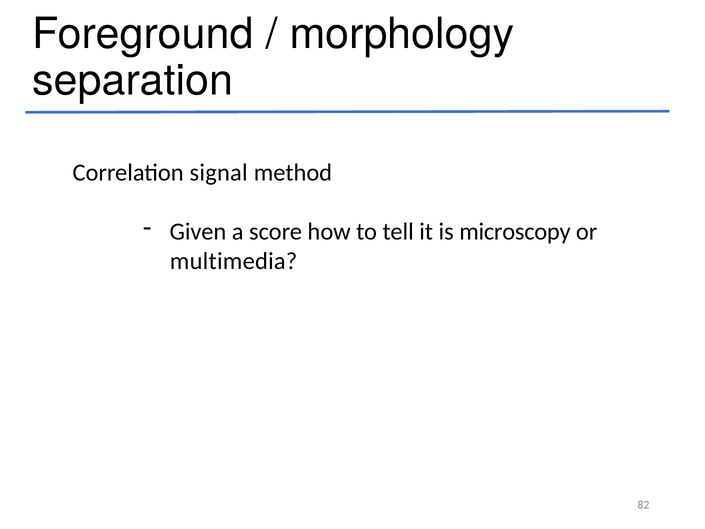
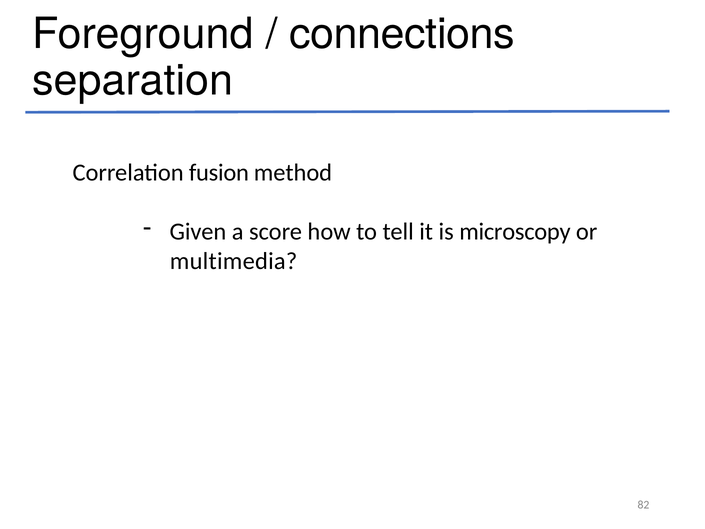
morphology: morphology -> connections
signal: signal -> fusion
